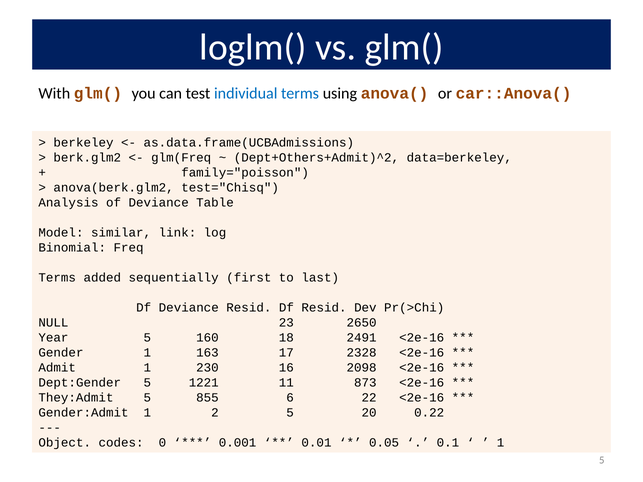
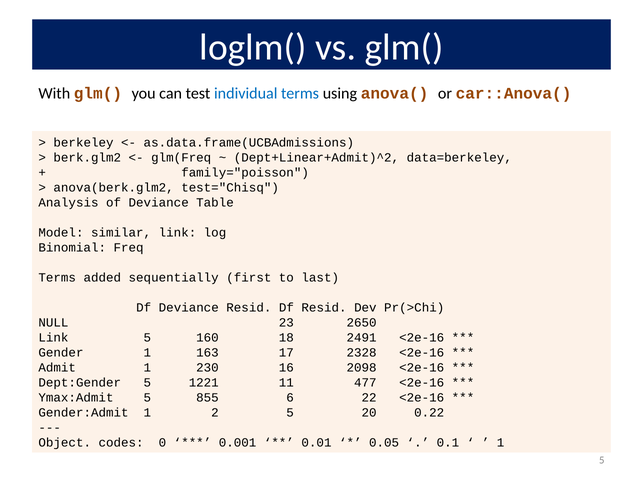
Dept+Others+Admit)^2: Dept+Others+Admit)^2 -> Dept+Linear+Admit)^2
Year at (53, 338): Year -> Link
873: 873 -> 477
They:Admit: They:Admit -> Ymax:Admit
